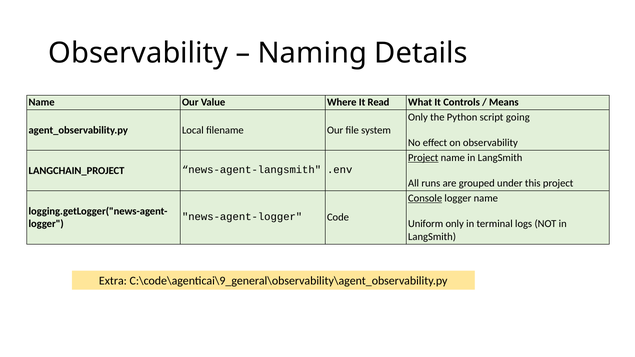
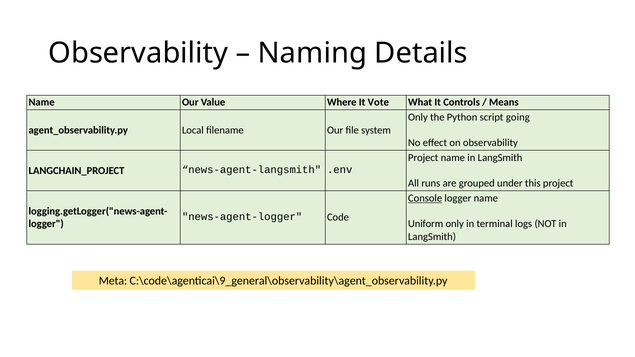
Read: Read -> Vote
Project at (423, 158) underline: present -> none
Extra: Extra -> Meta
